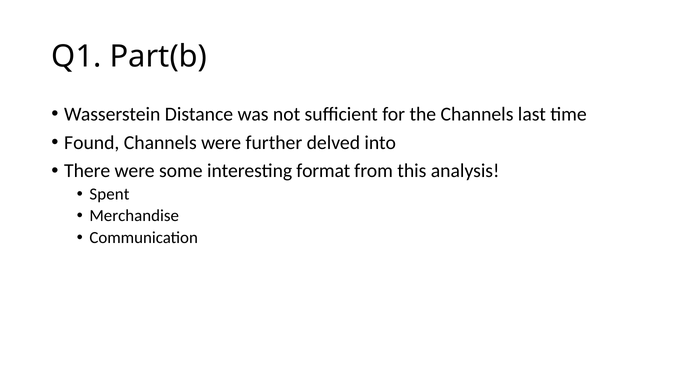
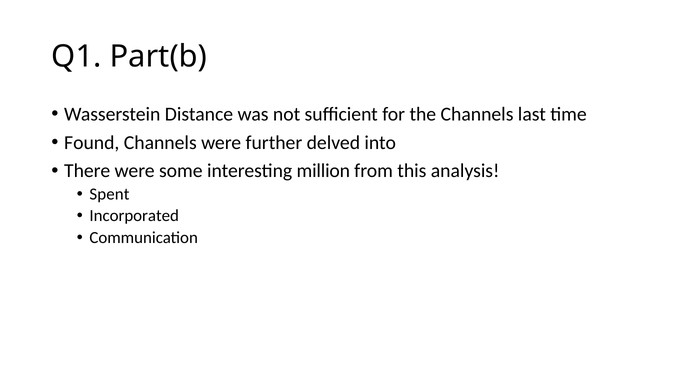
format: format -> million
Merchandise: Merchandise -> Incorporated
